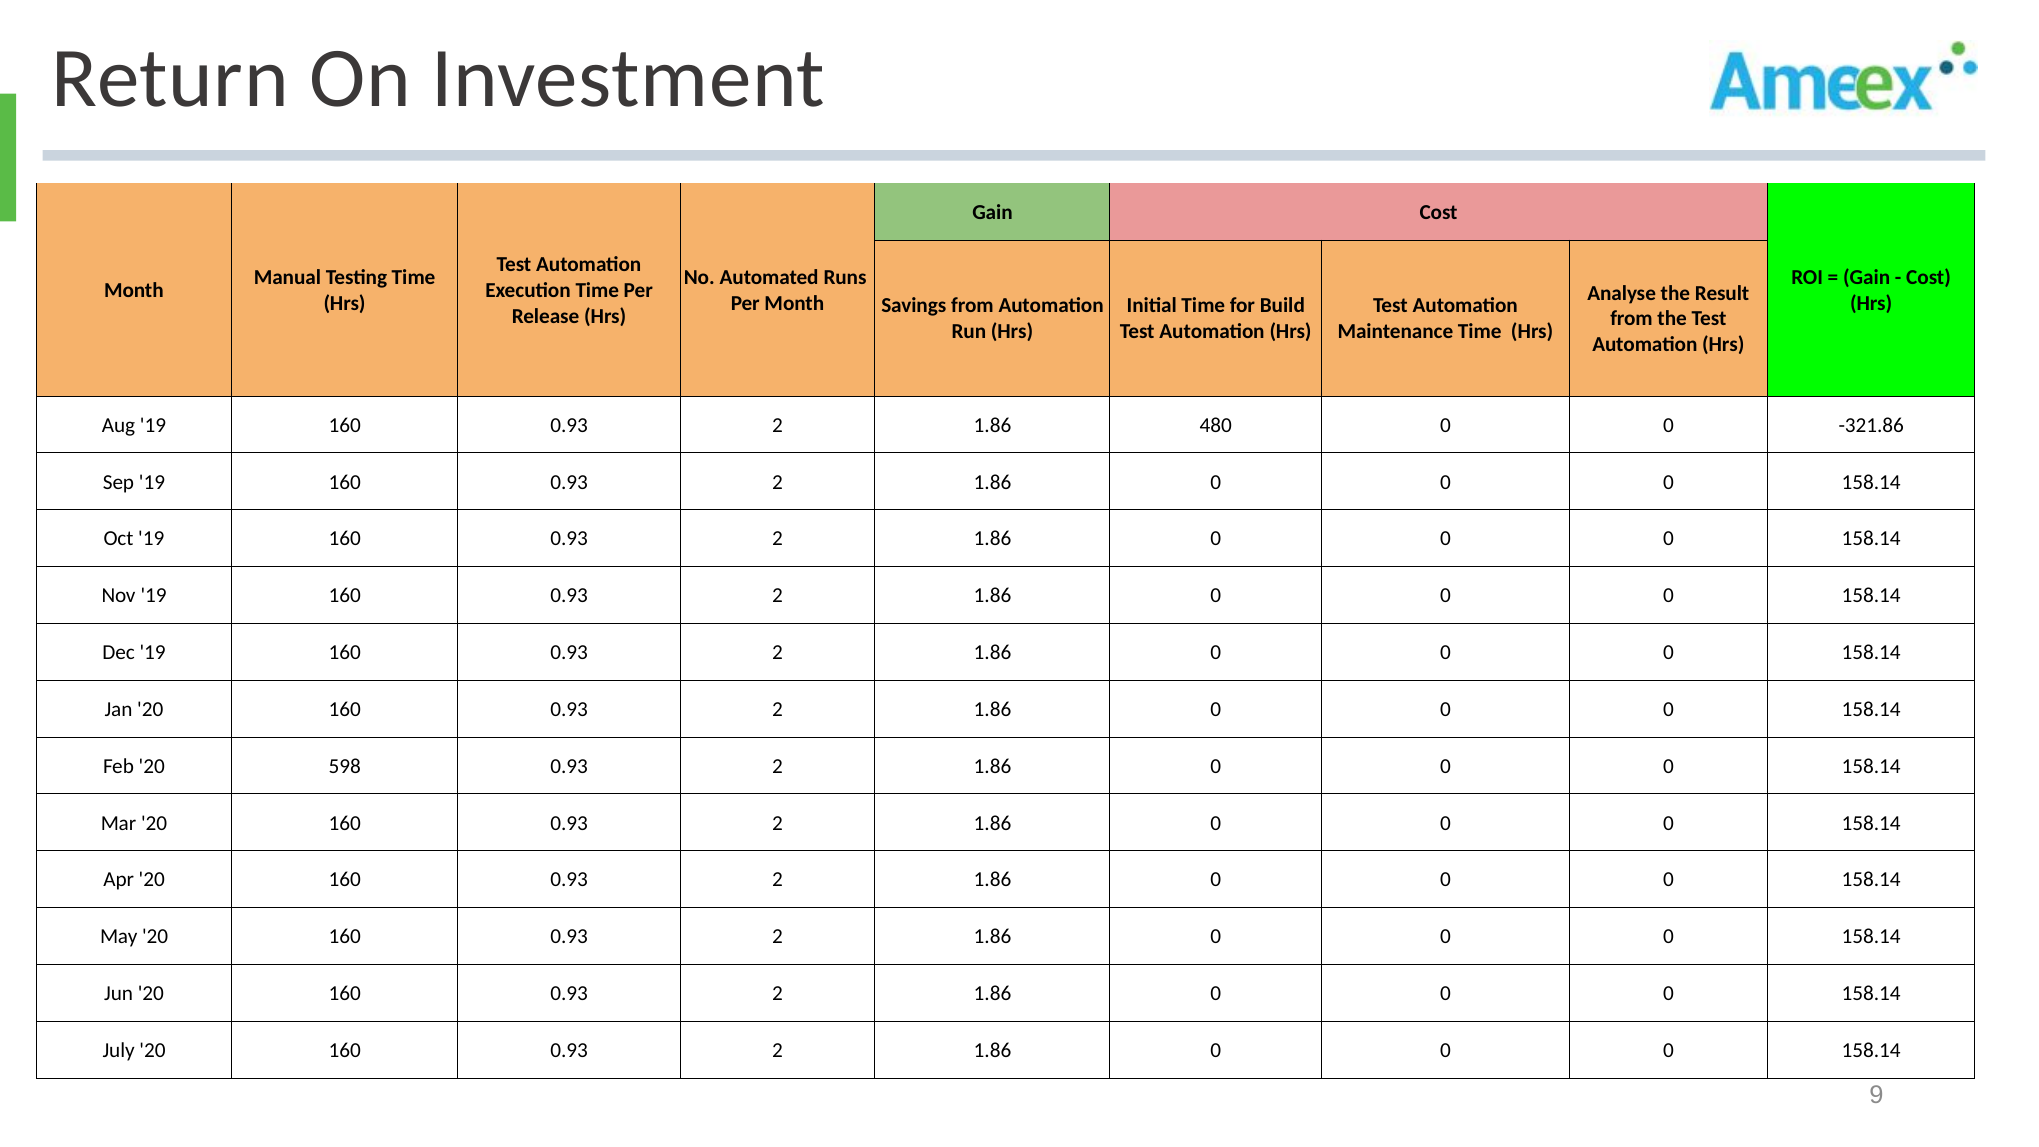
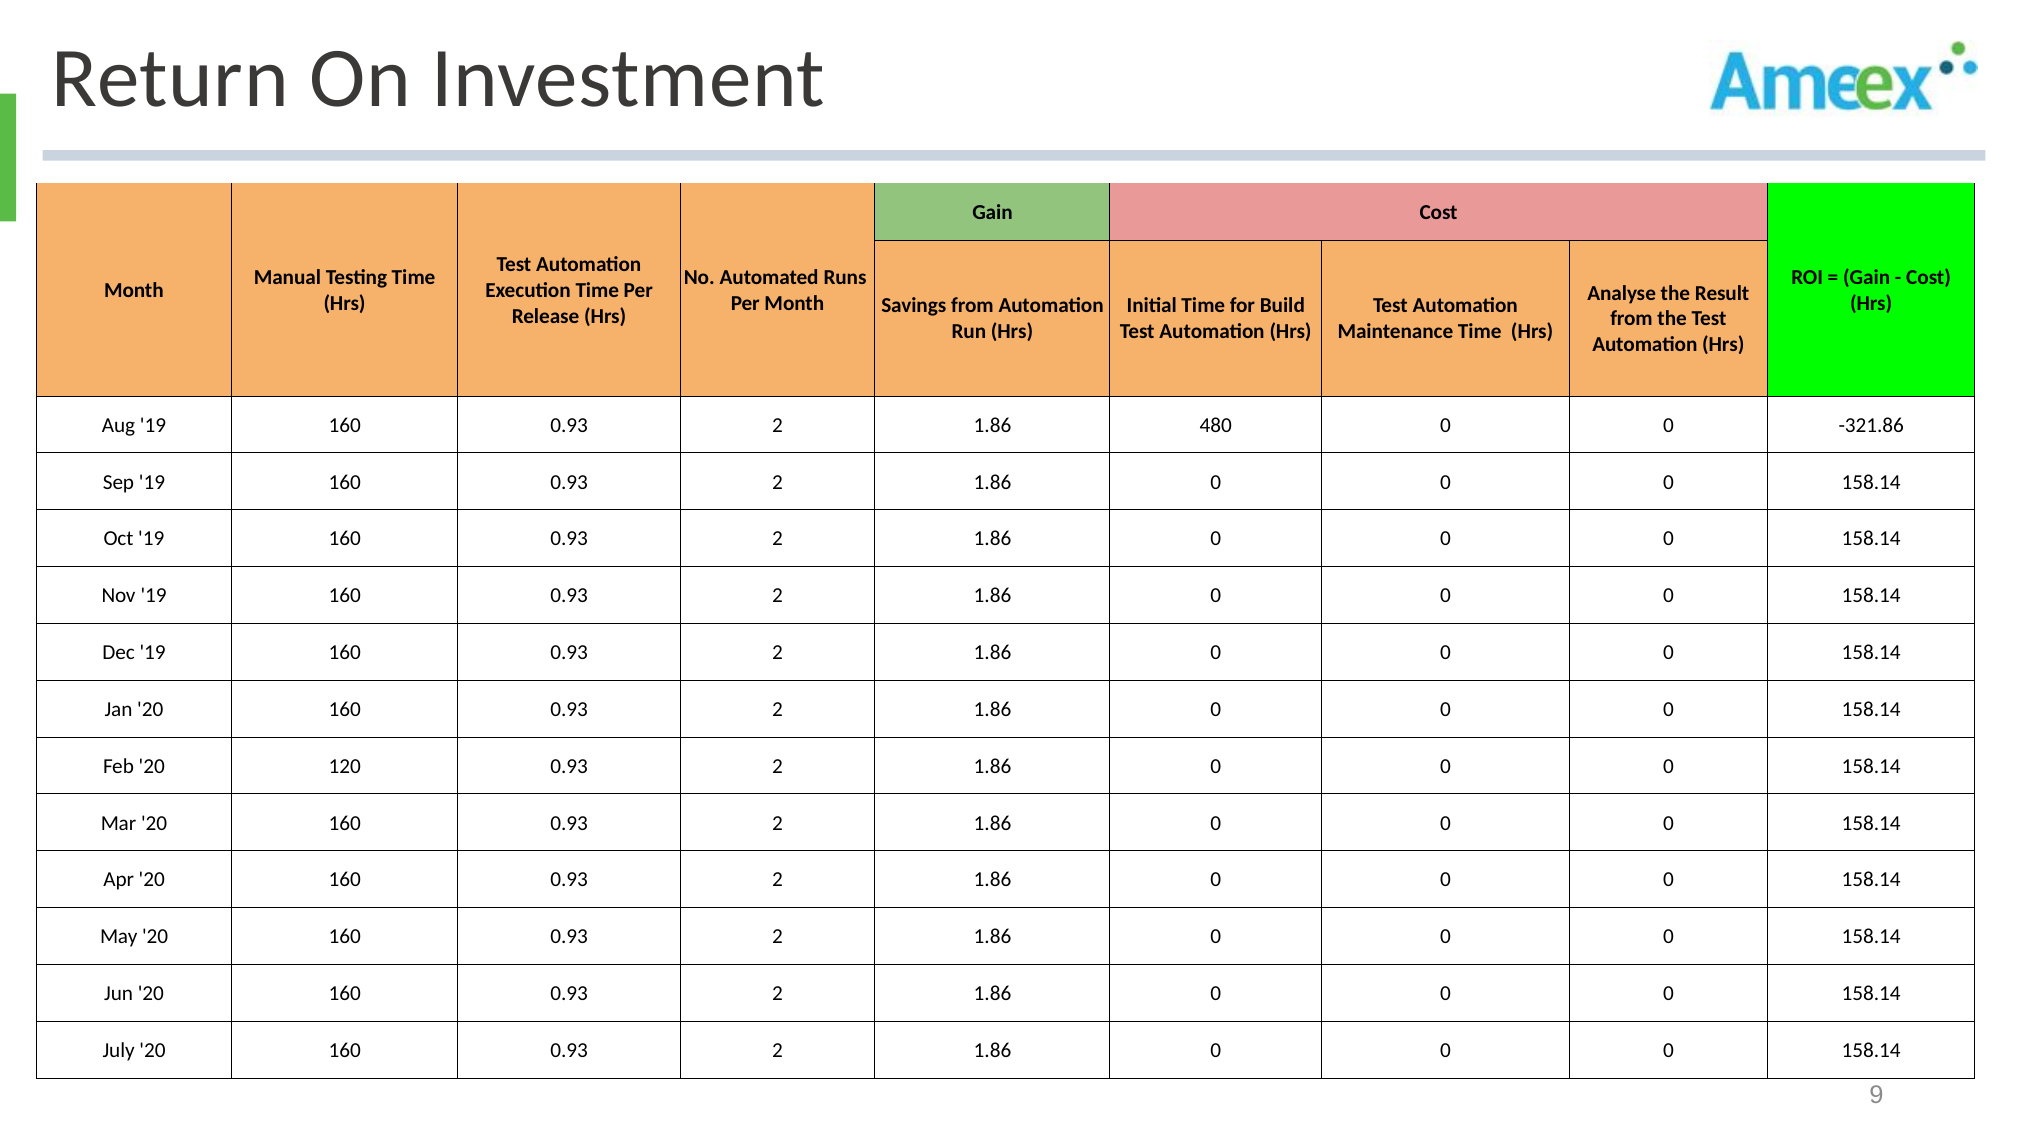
598: 598 -> 120
